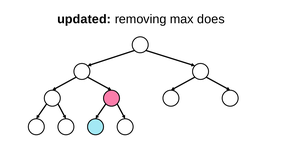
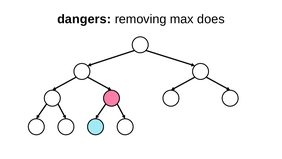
updated: updated -> dangers
